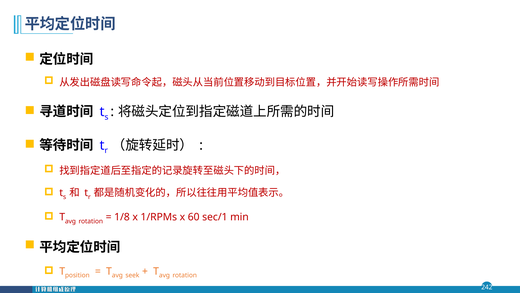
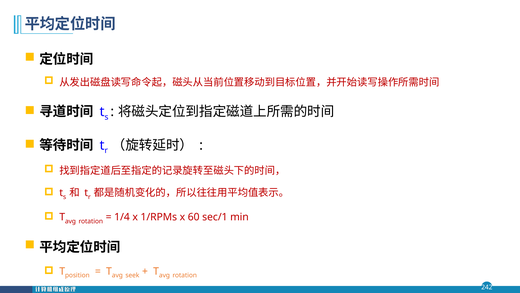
1/8: 1/8 -> 1/4
